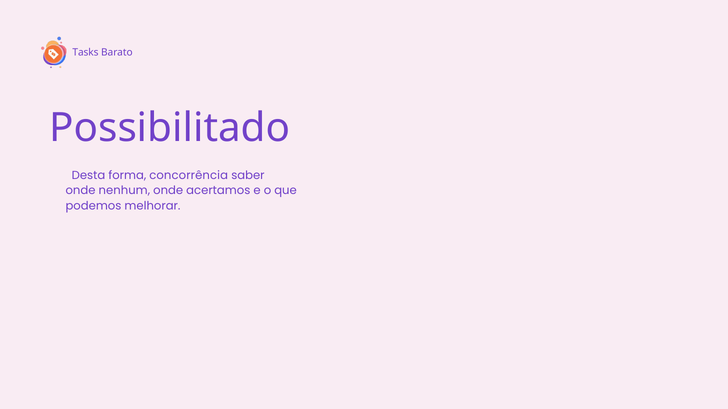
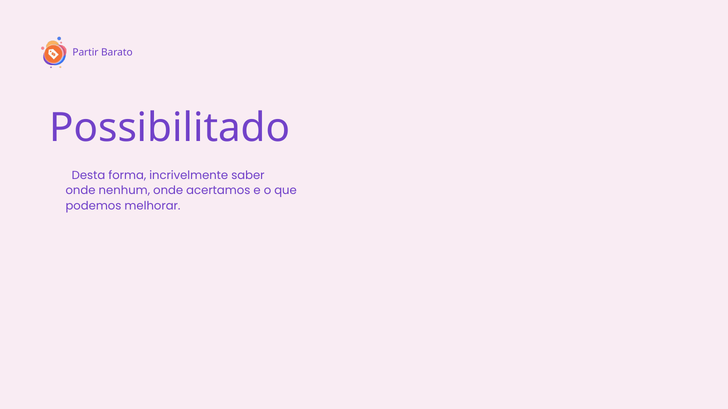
Tasks: Tasks -> Partir
concorrência: concorrência -> incrivelmente
